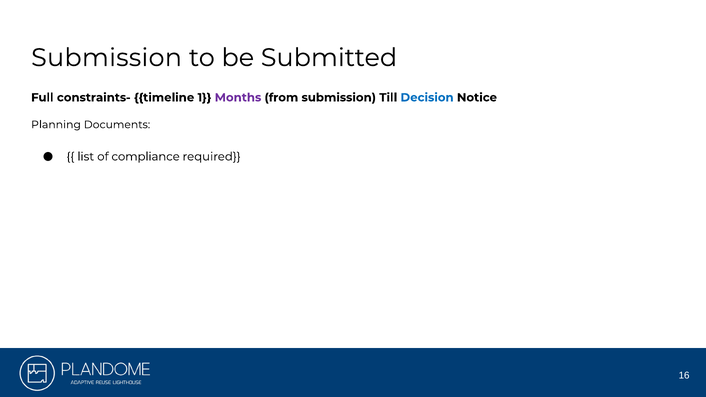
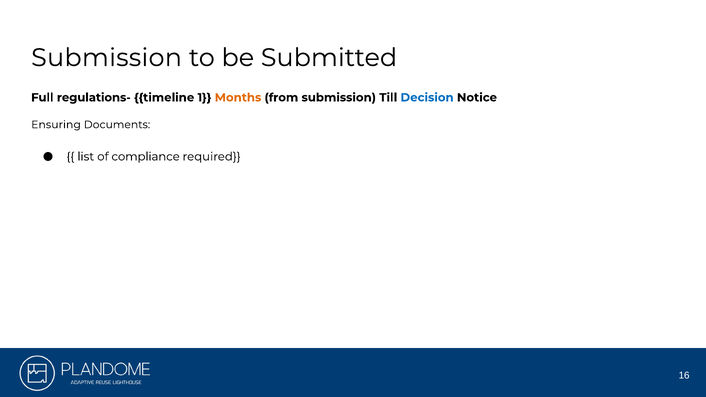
constraints-: constraints- -> regulations-
Months colour: purple -> orange
Planning: Planning -> Ensuring
